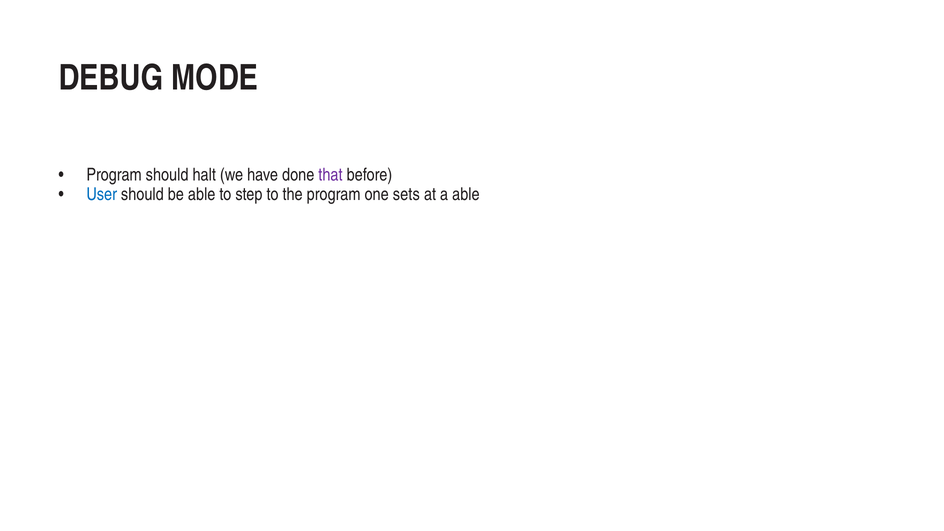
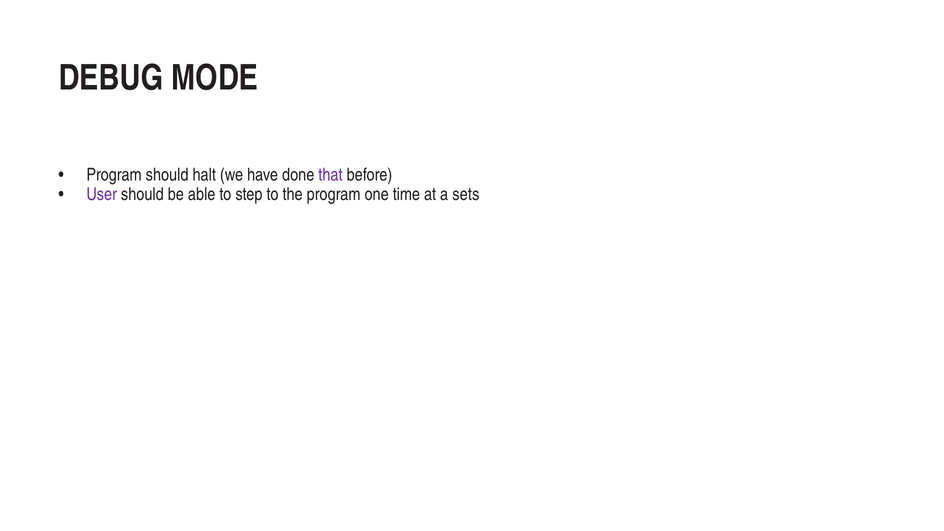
User colour: blue -> purple
sets: sets -> time
a able: able -> sets
